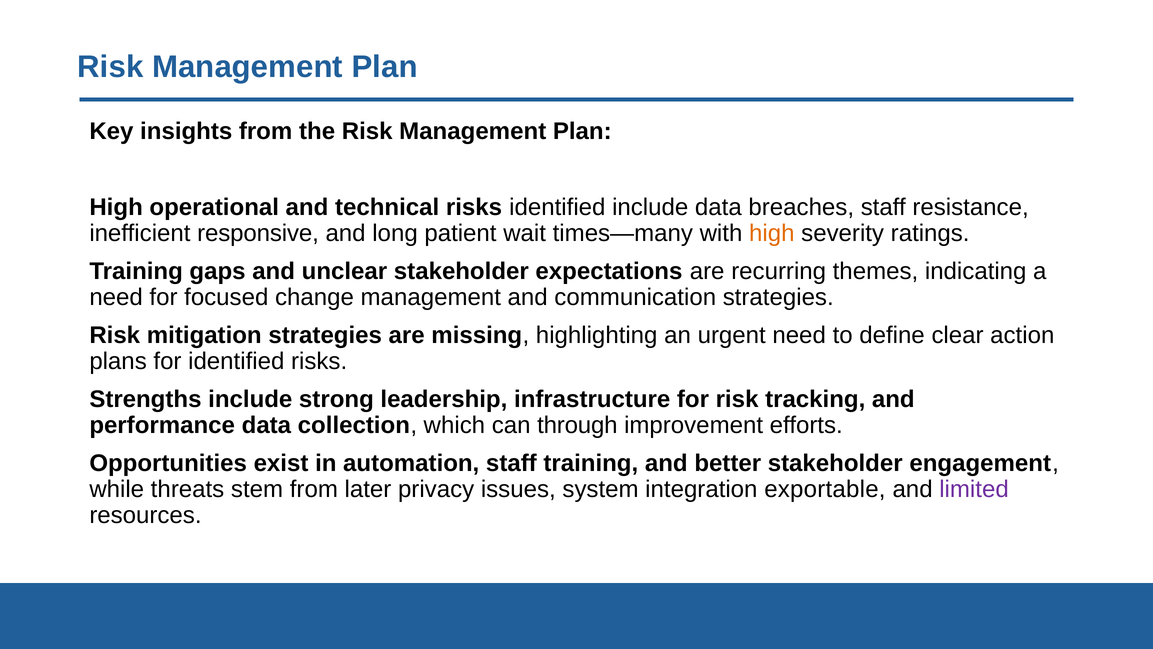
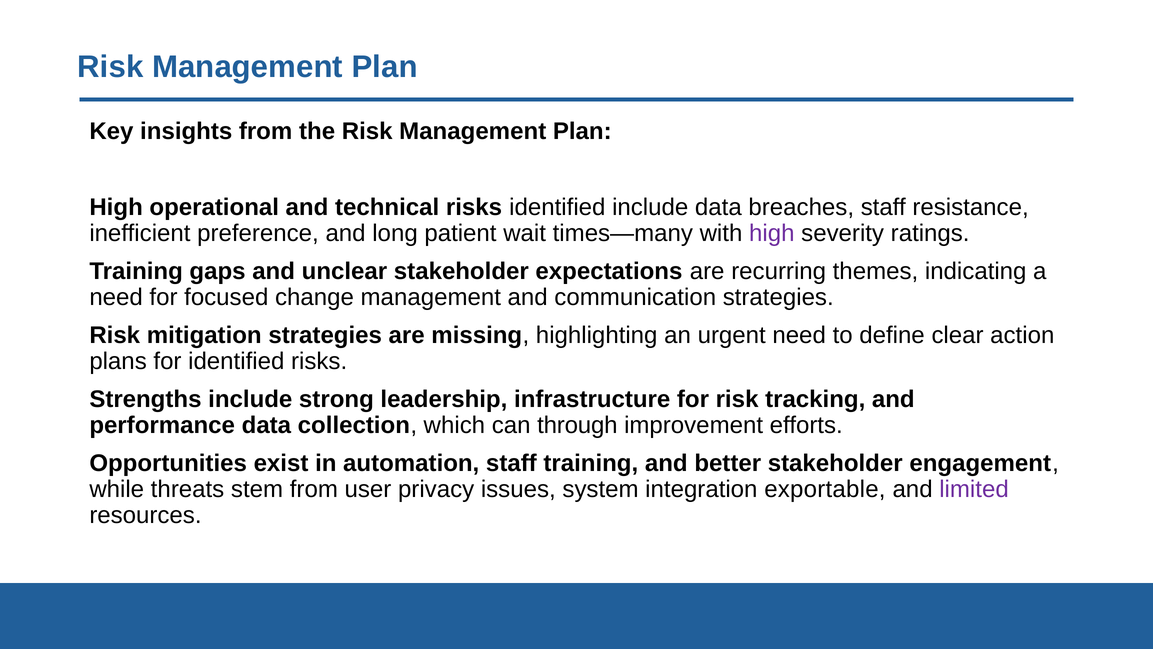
responsive: responsive -> preference
high at (772, 233) colour: orange -> purple
later: later -> user
